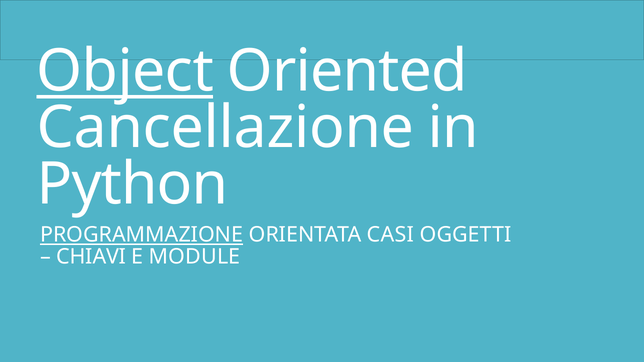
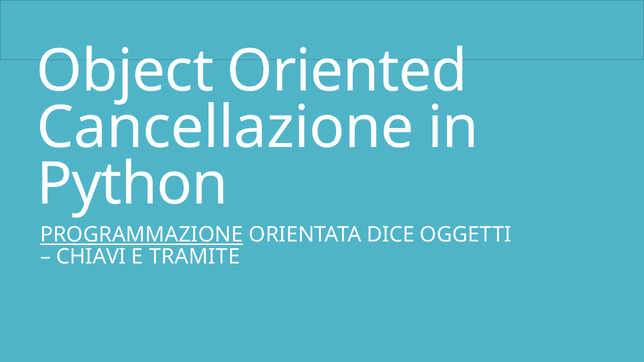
Object underline: present -> none
CASI: CASI -> DICE
MODULE: MODULE -> TRAMITE
